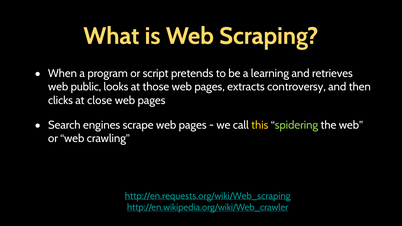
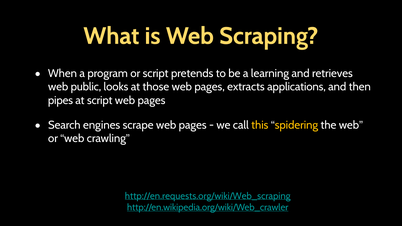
controversy: controversy -> applications
clicks: clicks -> pipes
at close: close -> script
spidering colour: light green -> yellow
